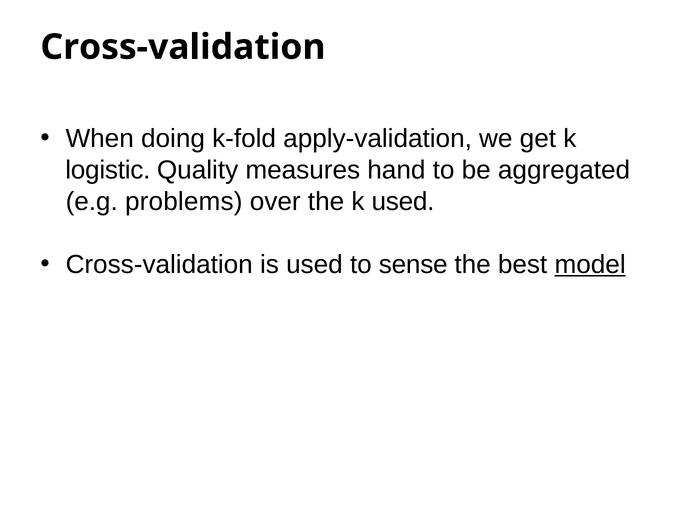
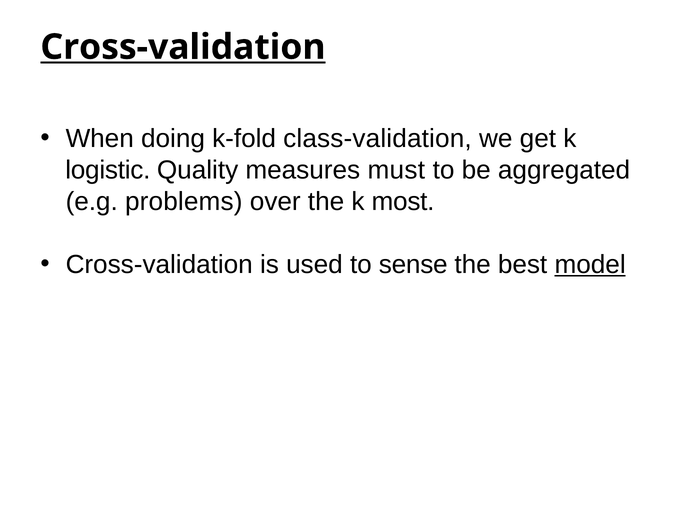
Cross-validation at (183, 47) underline: none -> present
apply-validation: apply-validation -> class-validation
hand: hand -> must
k used: used -> most
